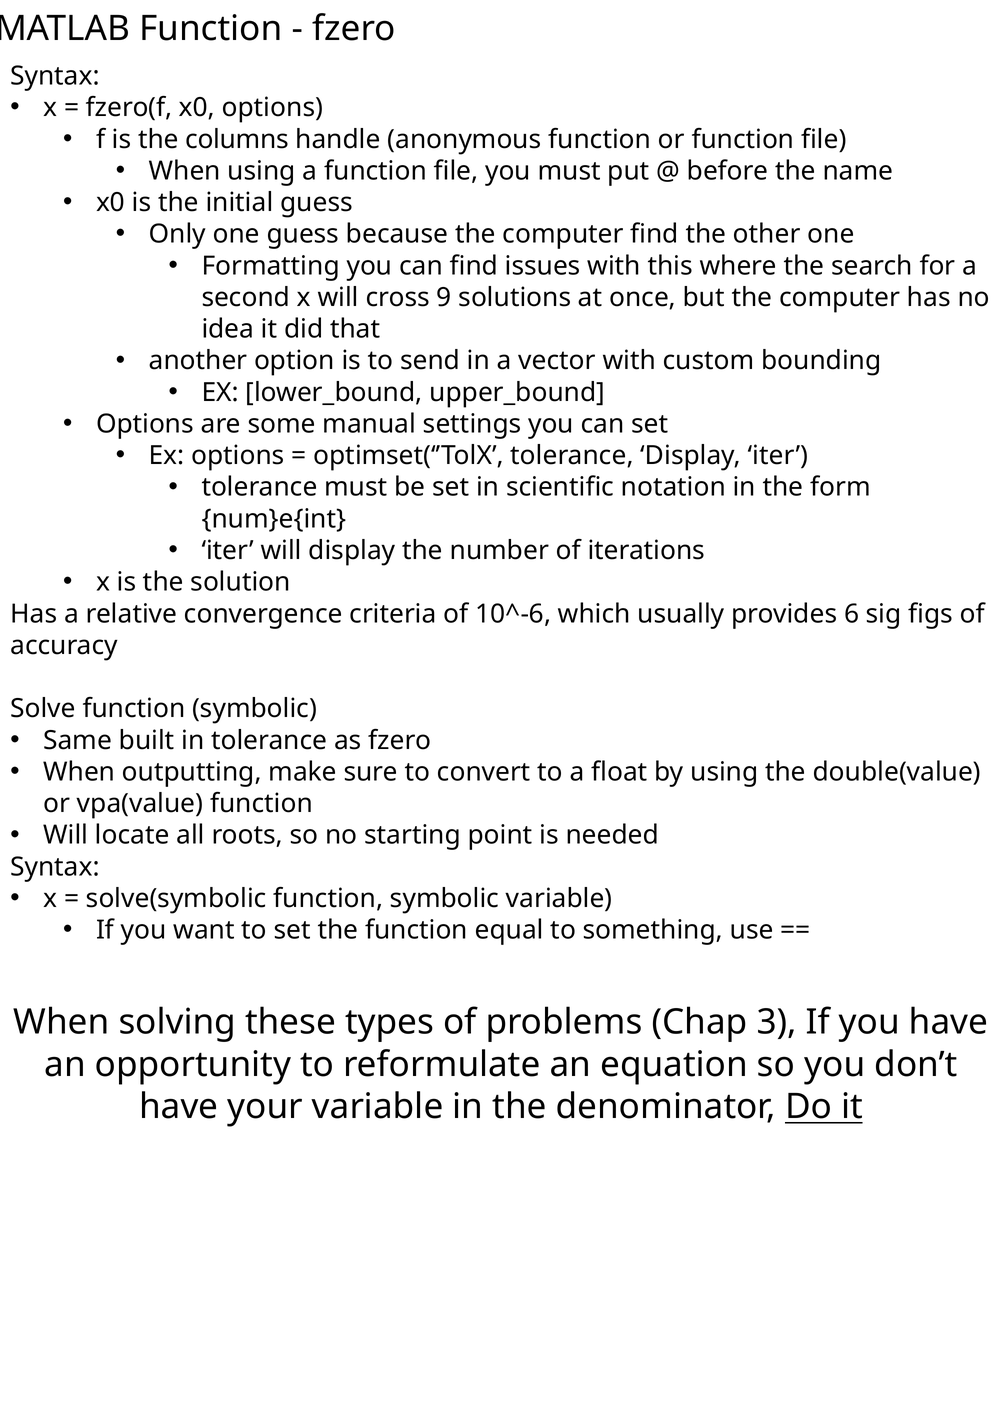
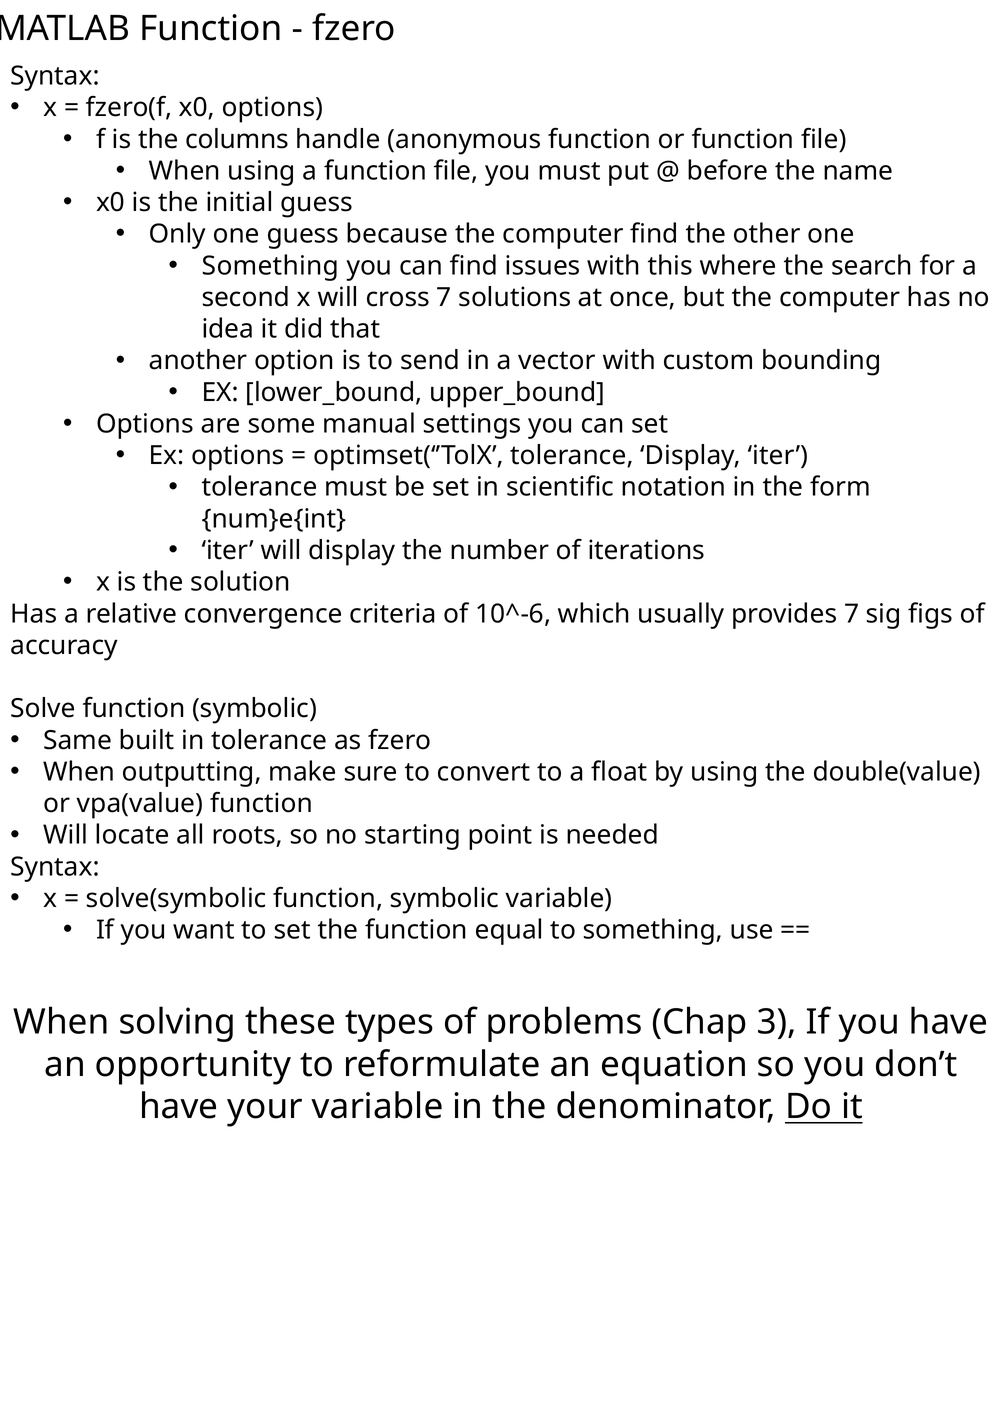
Formatting at (271, 266): Formatting -> Something
cross 9: 9 -> 7
provides 6: 6 -> 7
